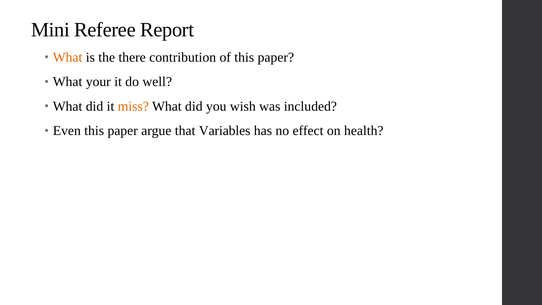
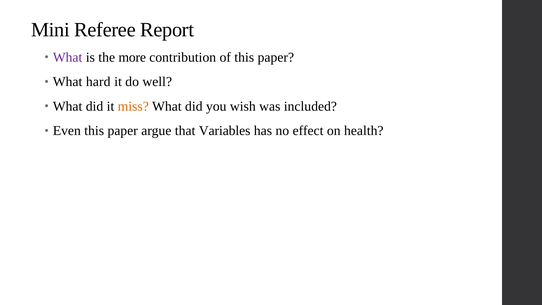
What at (68, 57) colour: orange -> purple
there: there -> more
your: your -> hard
